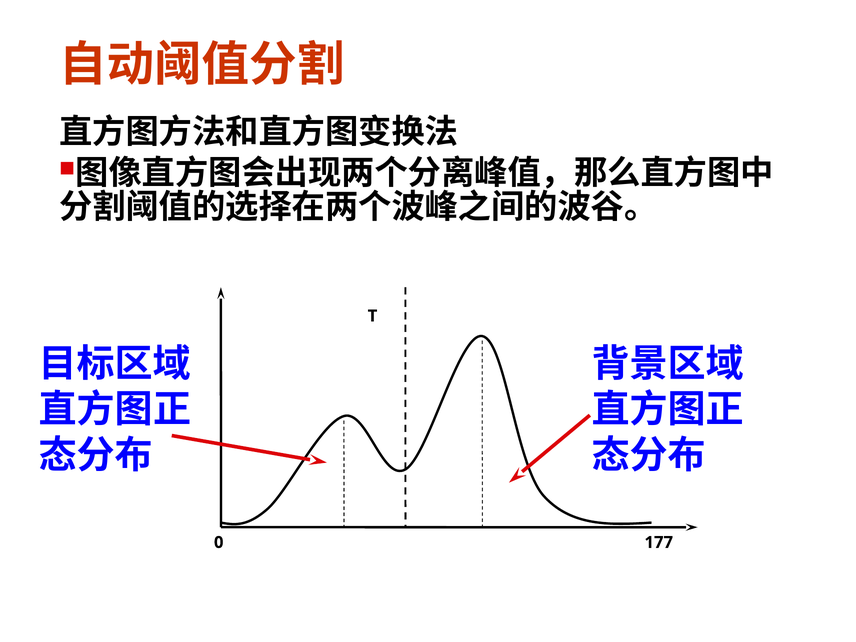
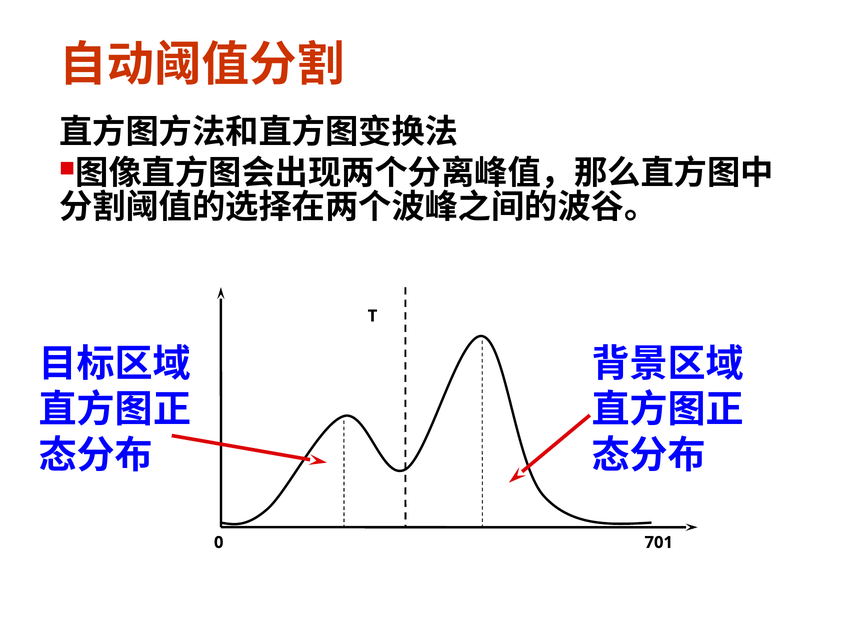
177: 177 -> 701
